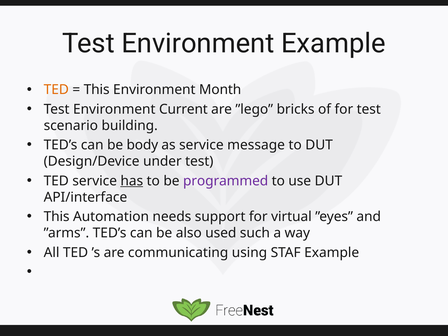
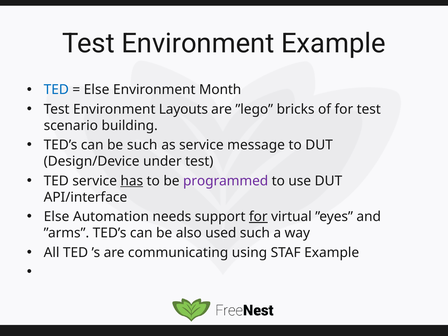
TED at (56, 90) colour: orange -> blue
This at (97, 90): This -> Else
Current: Current -> Layouts
be body: body -> such
This at (57, 217): This -> Else
for at (258, 217) underline: none -> present
